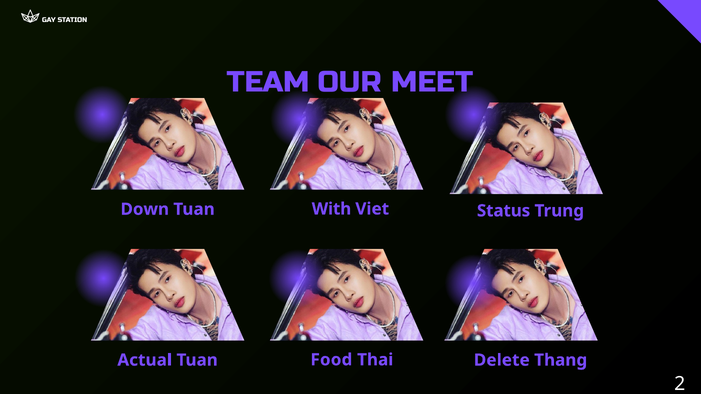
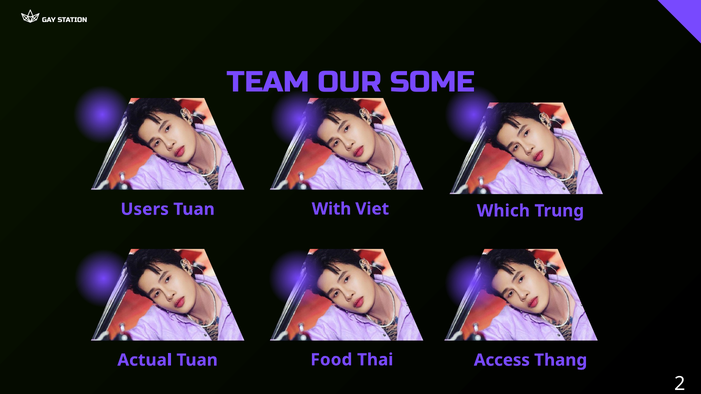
MEET: MEET -> SOME
Down: Down -> Users
Status: Status -> Which
Delete: Delete -> Access
